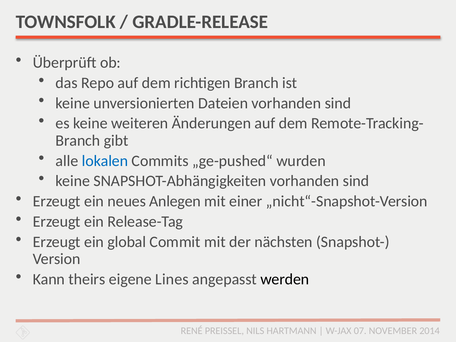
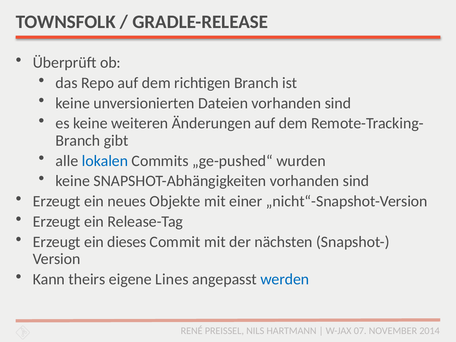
Anlegen: Anlegen -> Objekte
global: global -> dieses
werden colour: black -> blue
